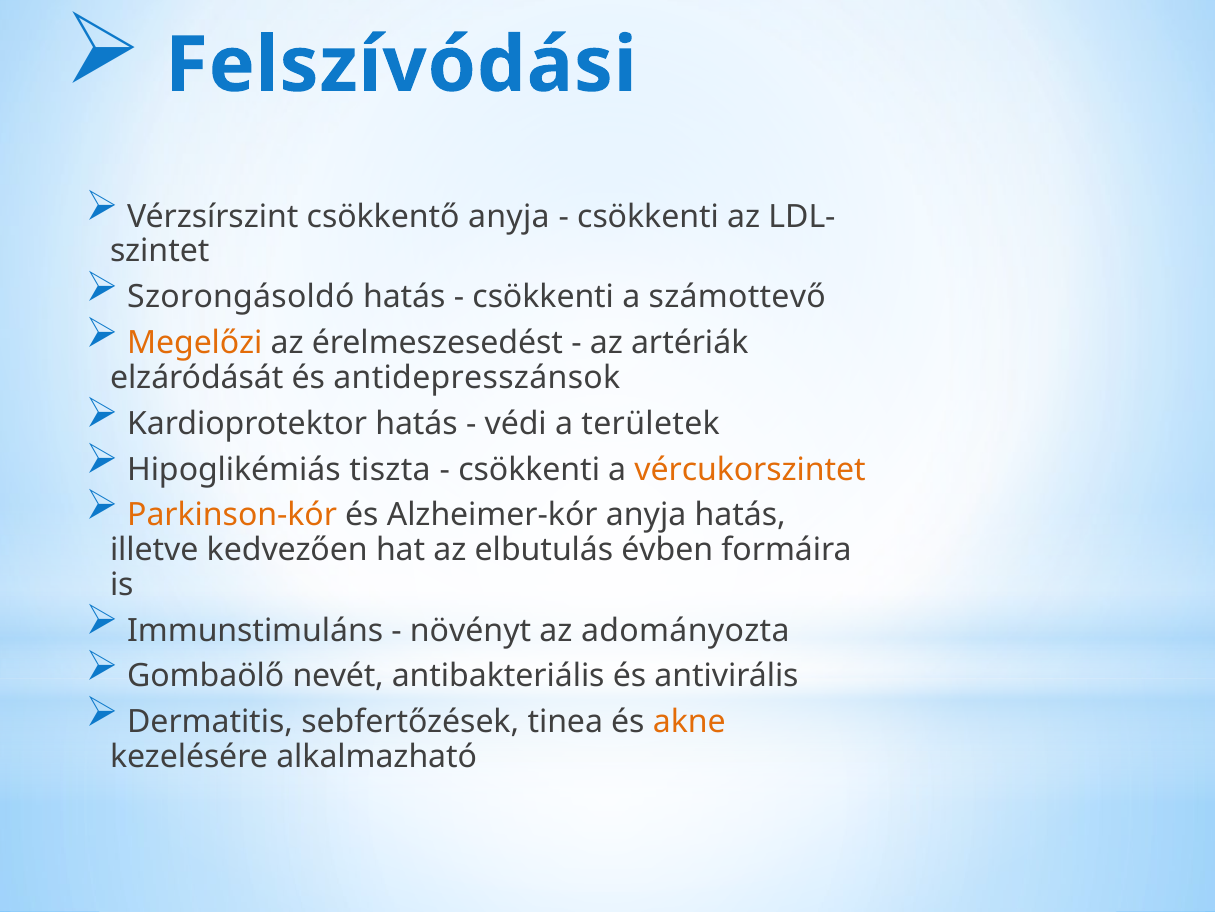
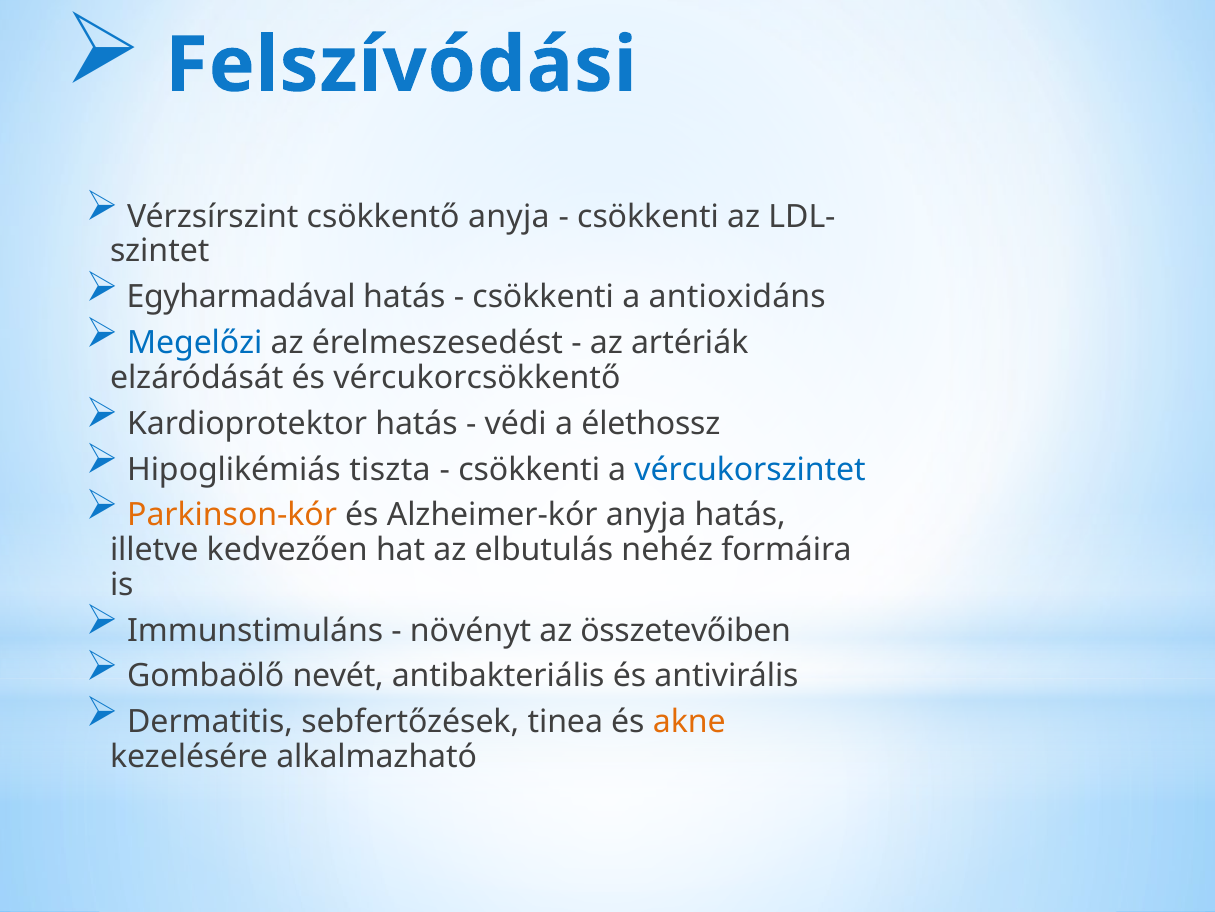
Szorongásoldó: Szorongásoldó -> Egyharmadával
számottevő: számottevő -> antioxidáns
Megelőzi colour: orange -> blue
antidepresszánsok: antidepresszánsok -> vércukorcsökkentő
területek: területek -> élethossz
vércukorszintet colour: orange -> blue
évben: évben -> nehéz
adományozta: adományozta -> összetevőiben
